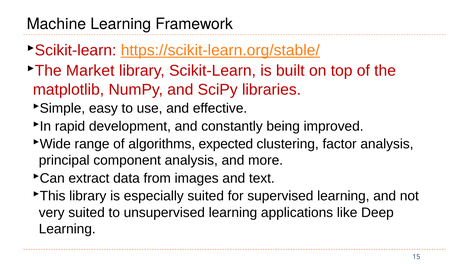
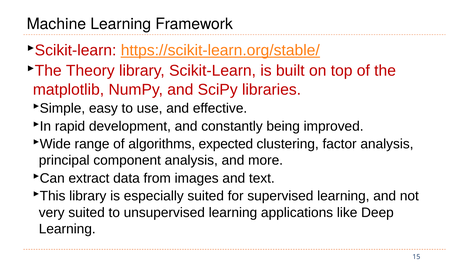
Market: Market -> Theory
